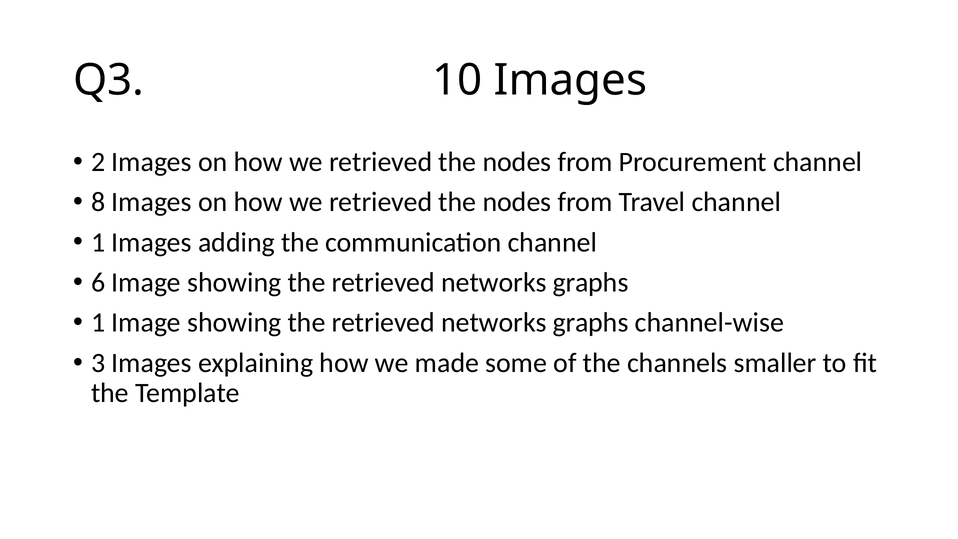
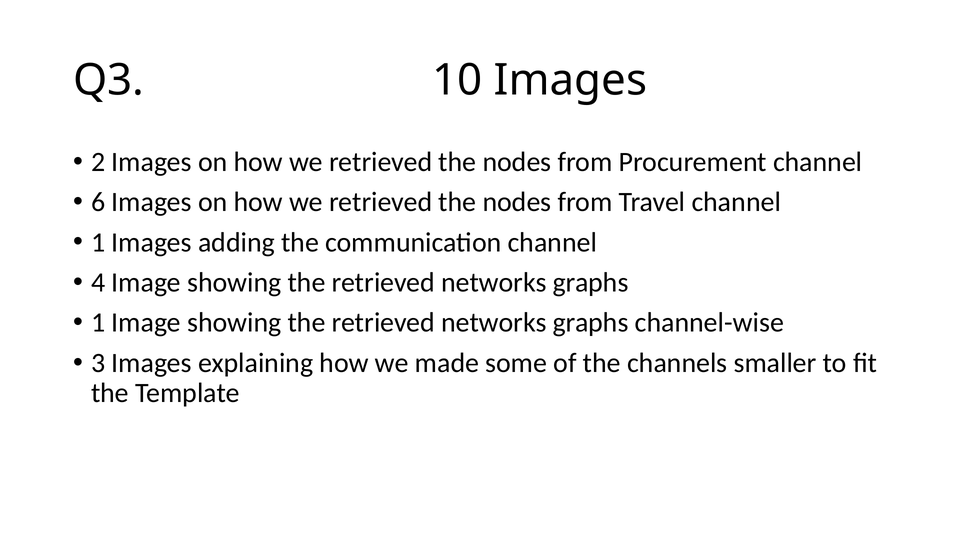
8: 8 -> 6
6: 6 -> 4
